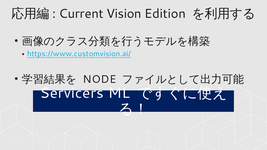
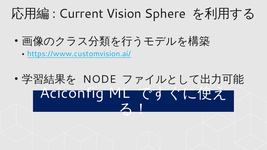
Edition: Edition -> Sphere
Servicers: Servicers -> Aciconfig
